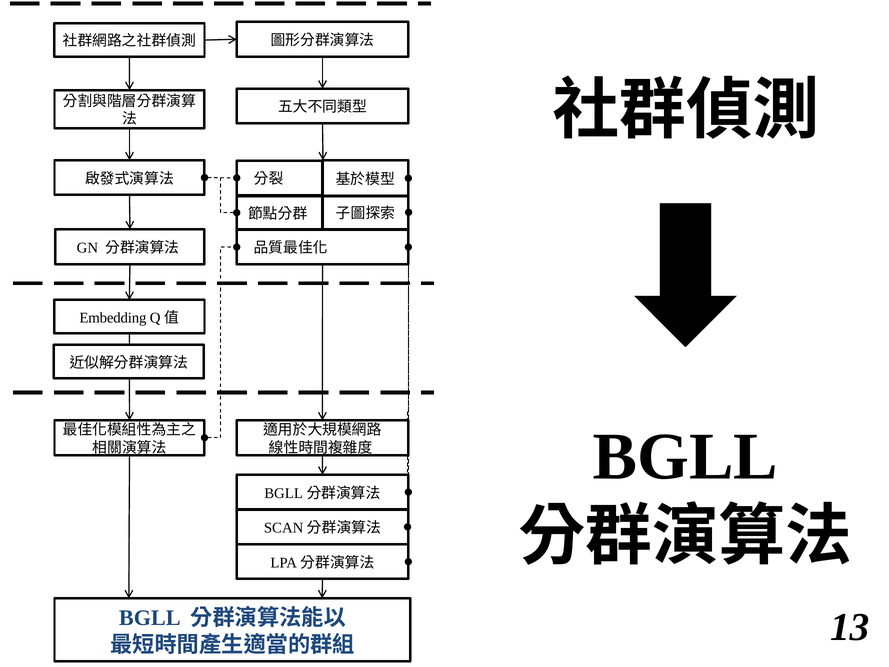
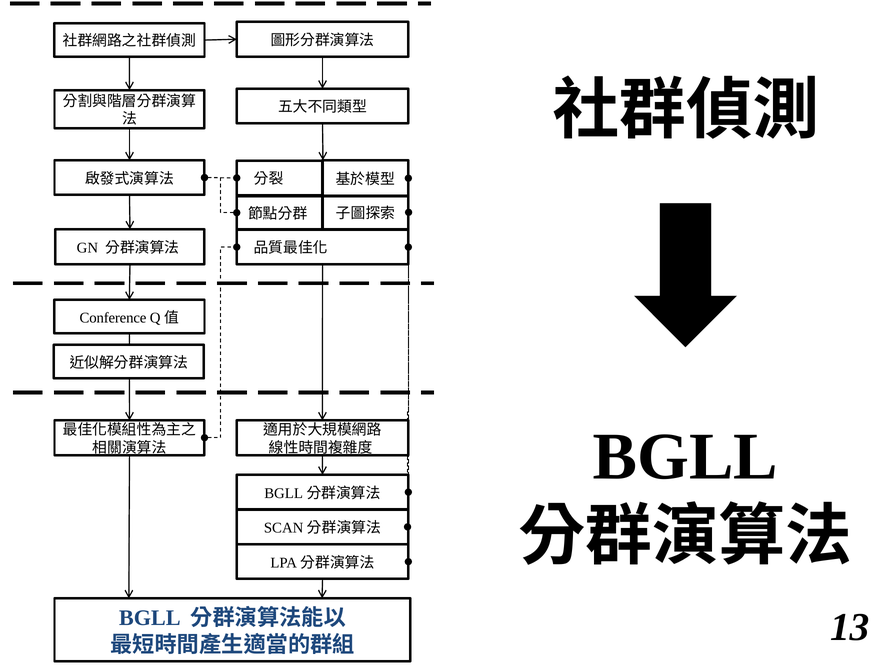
Embedding: Embedding -> Conference
